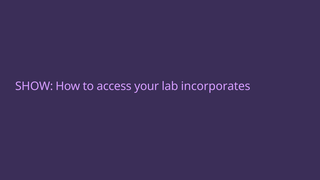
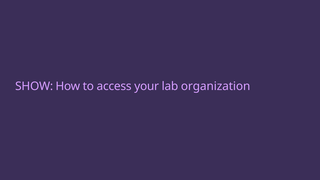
incorporates: incorporates -> organization
